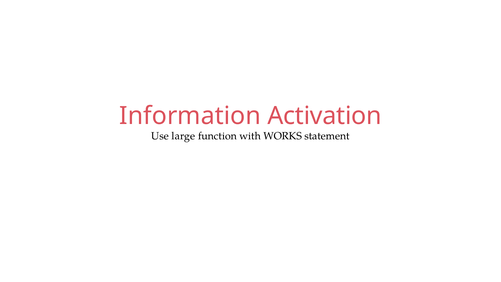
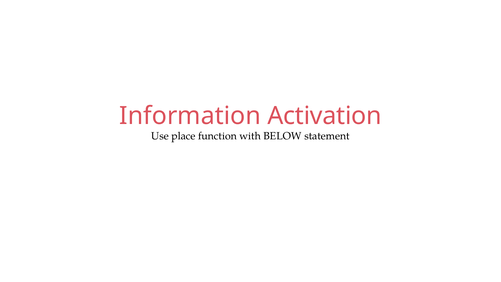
large: large -> place
WORKS: WORKS -> BELOW
